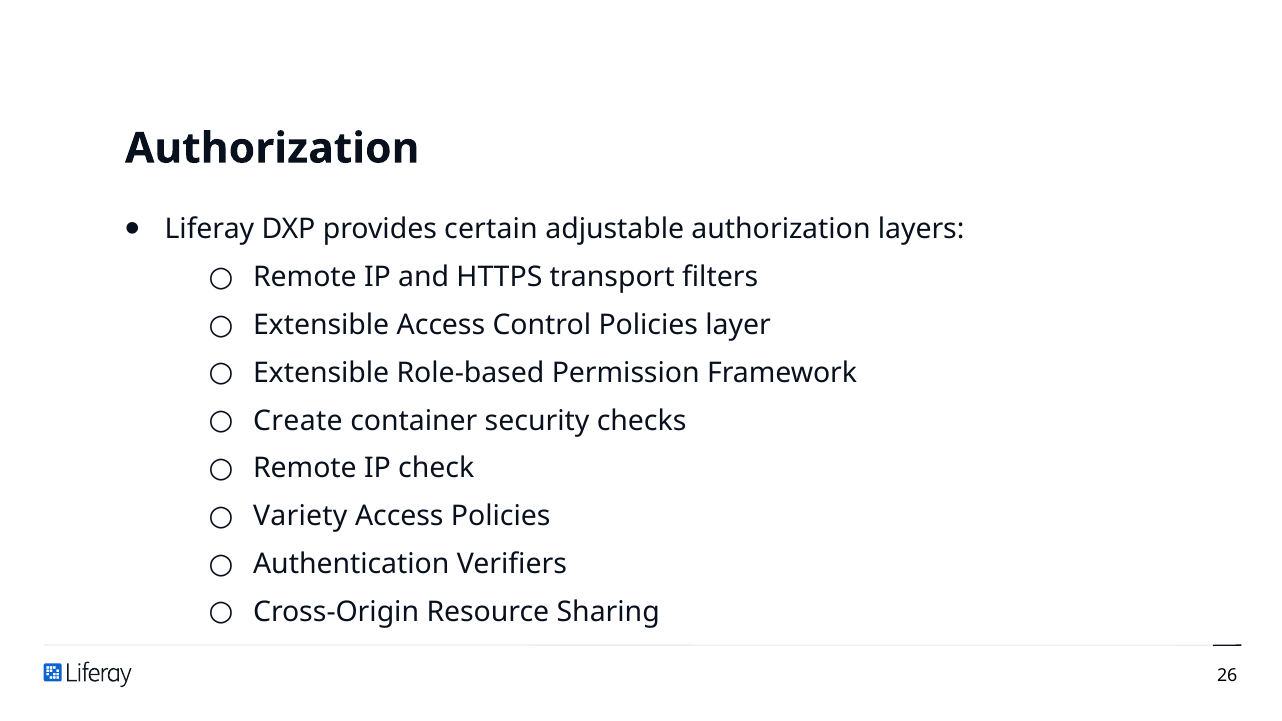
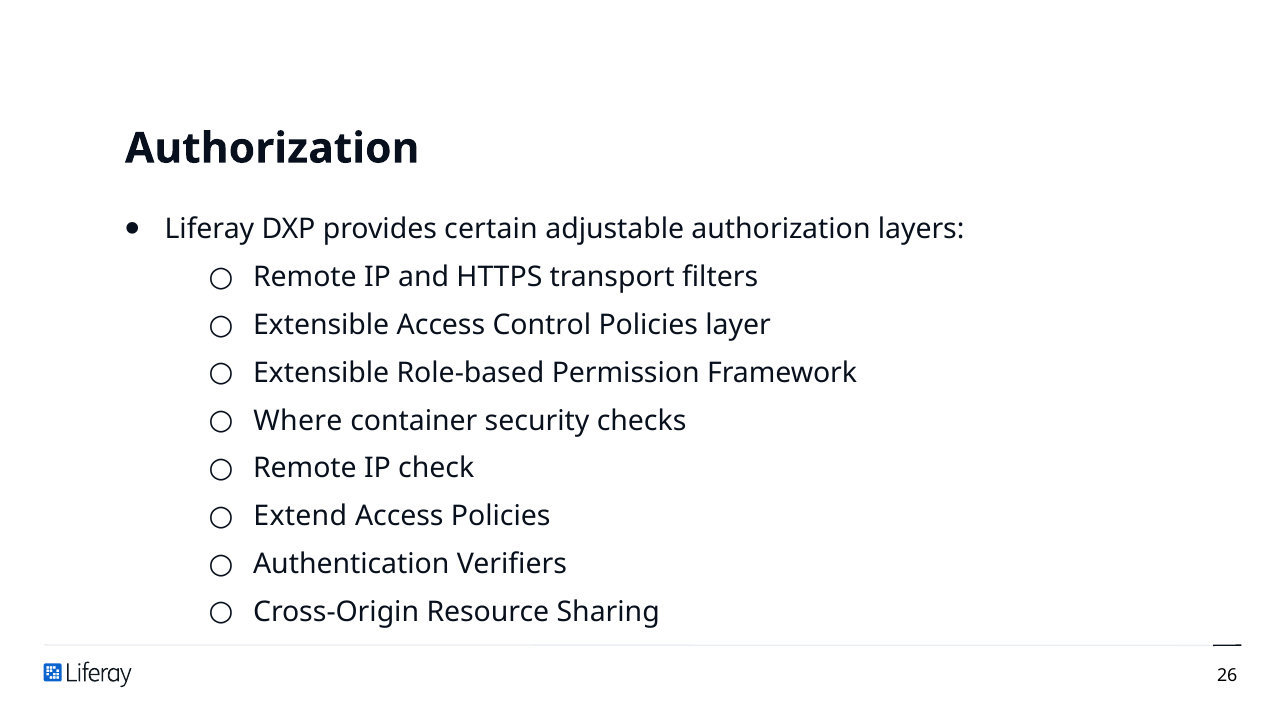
Create: Create -> Where
Variety: Variety -> Extend
